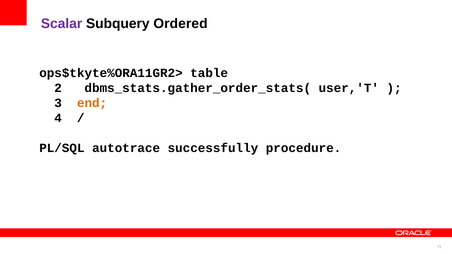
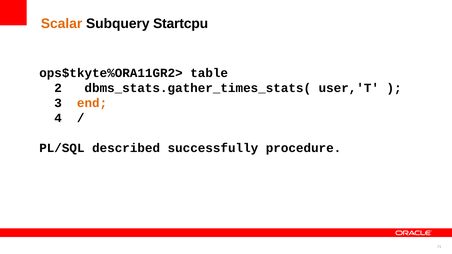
Scalar colour: purple -> orange
Ordered: Ordered -> Startcpu
dbms_stats.gather_order_stats(: dbms_stats.gather_order_stats( -> dbms_stats.gather_times_stats(
autotrace: autotrace -> described
